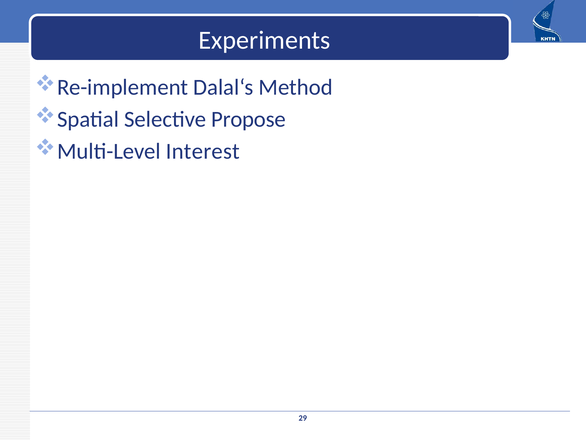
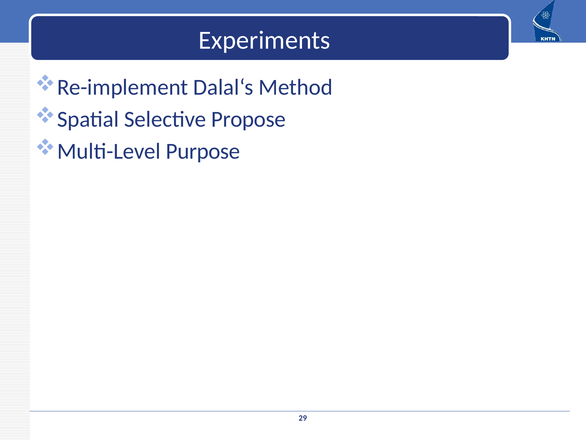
Interest: Interest -> Purpose
